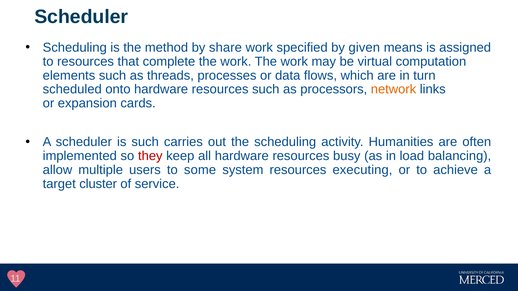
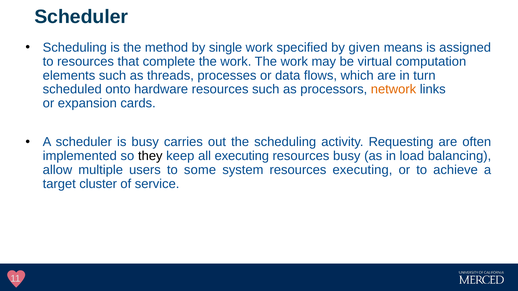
share: share -> single
is such: such -> busy
Humanities: Humanities -> Requesting
they colour: red -> black
all hardware: hardware -> executing
